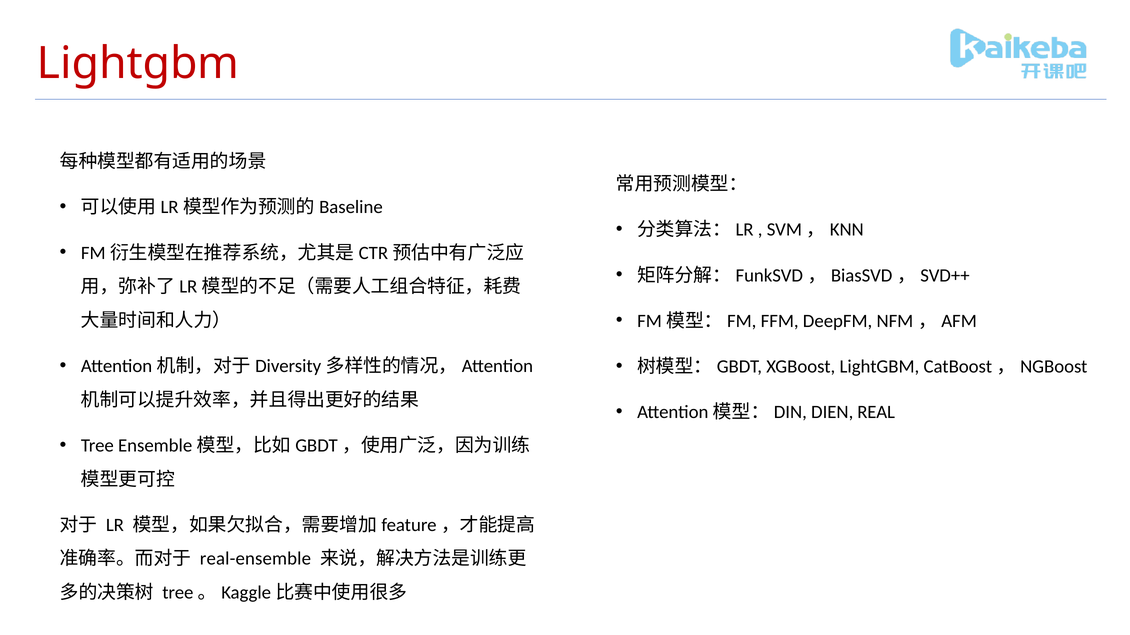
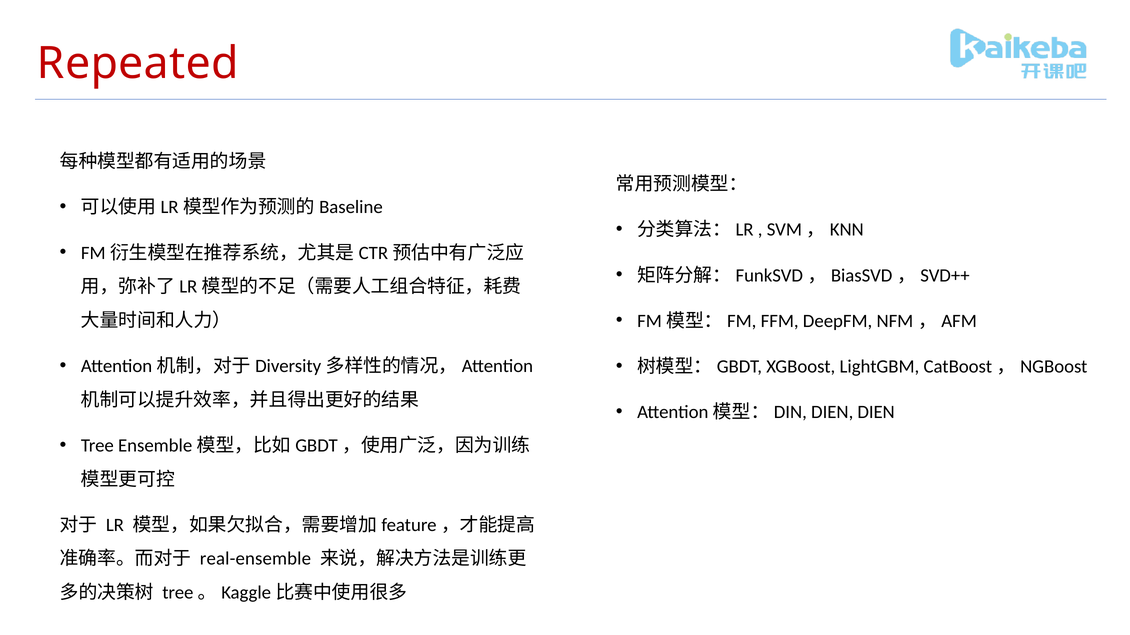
Lightgbm at (138, 64): Lightgbm -> Repeated
DIEN REAL: REAL -> DIEN
